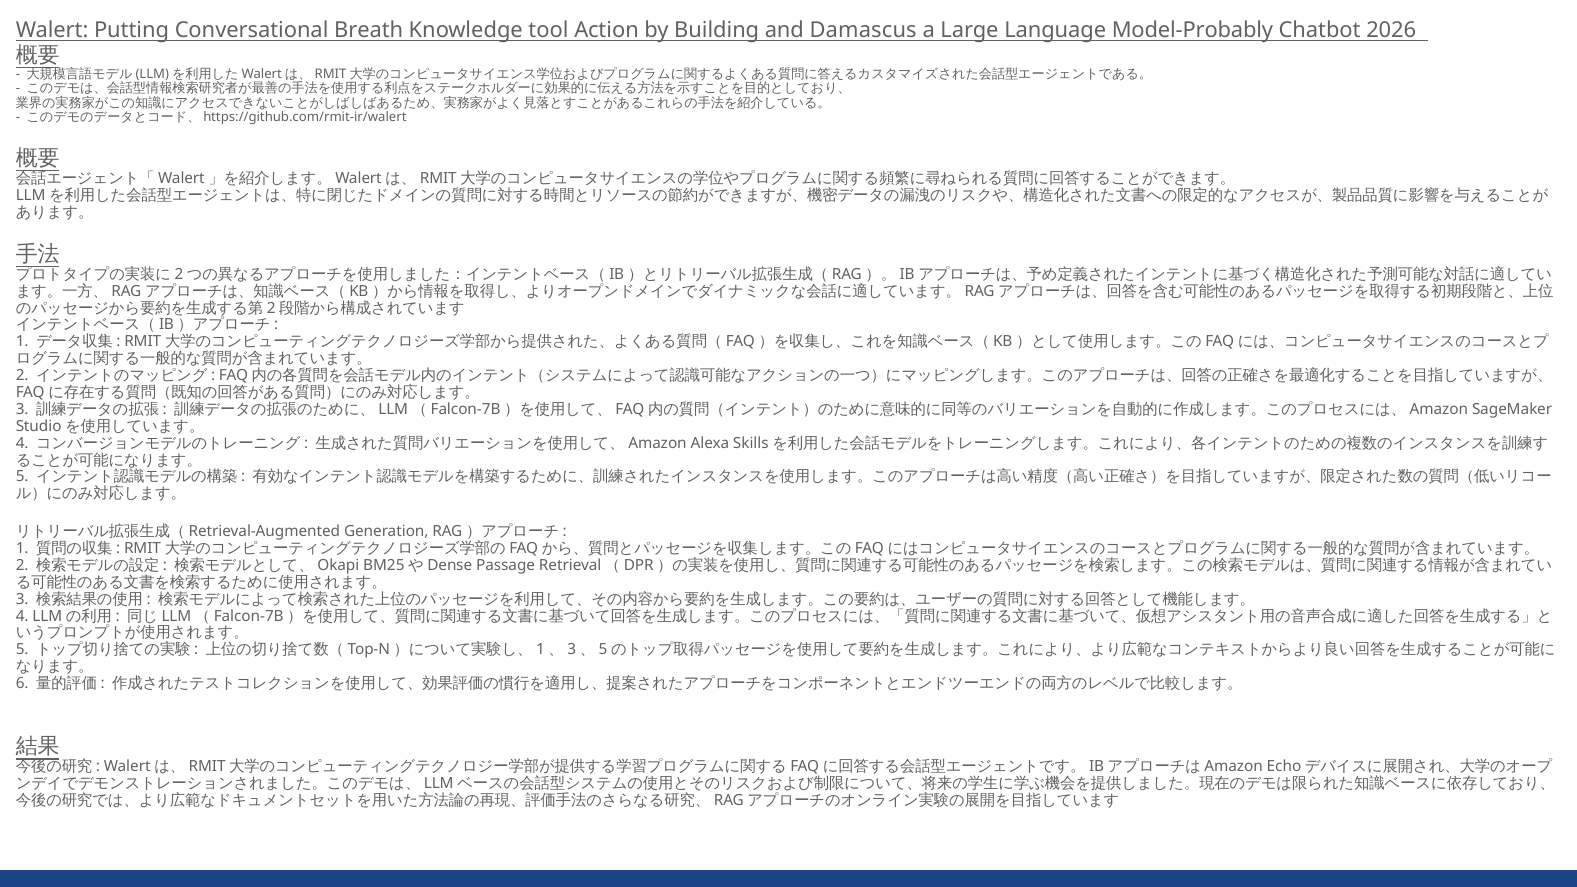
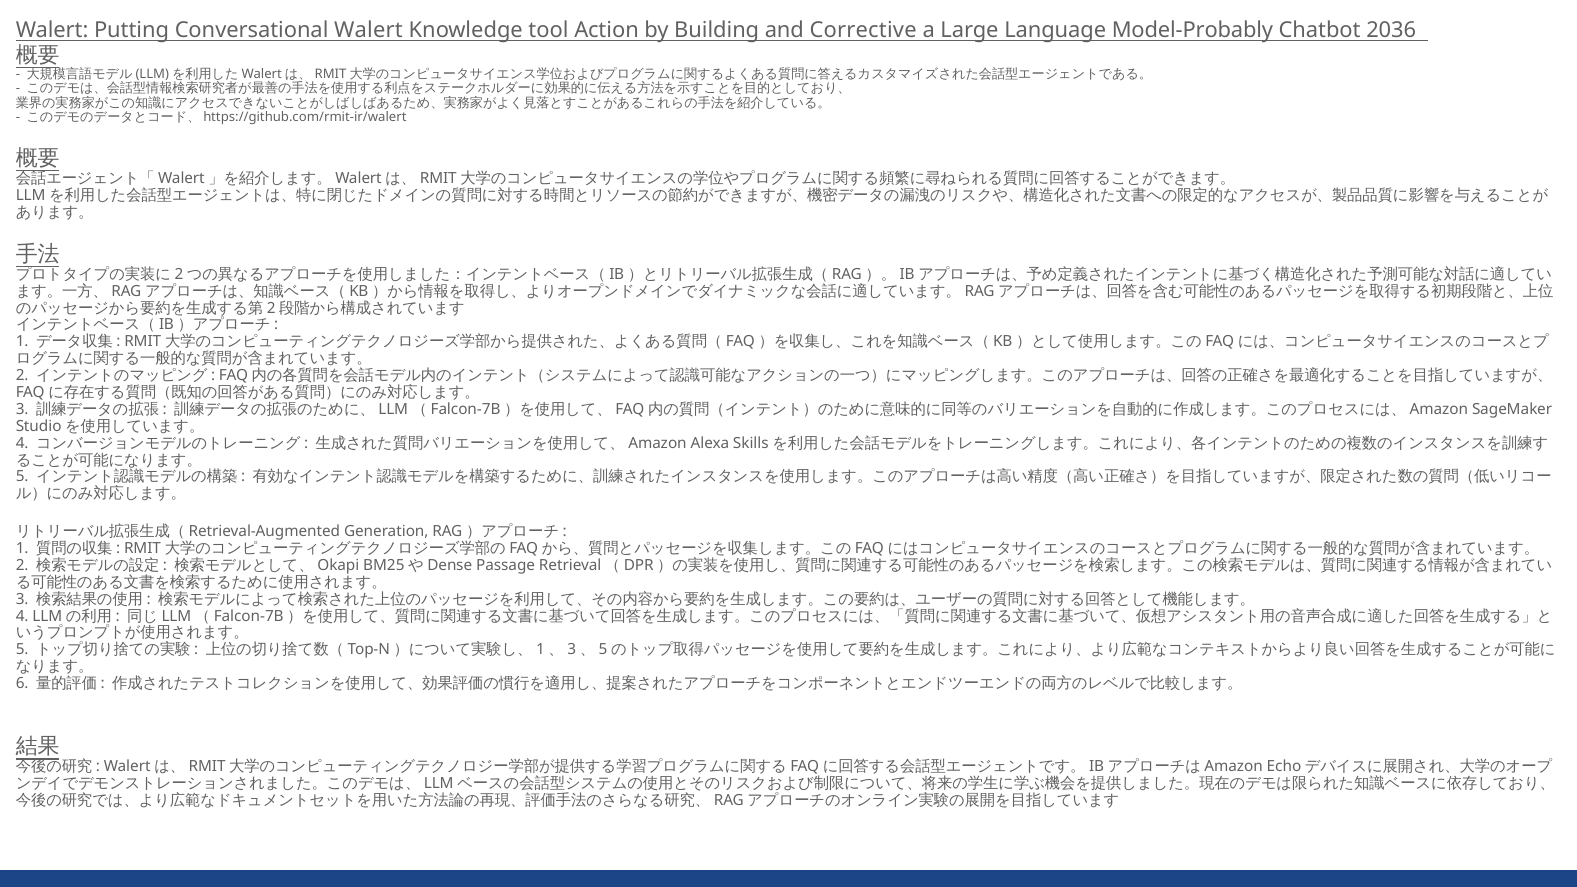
Conversational Breath: Breath -> Walert
Damascus: Damascus -> Corrective
2026: 2026 -> 2036
